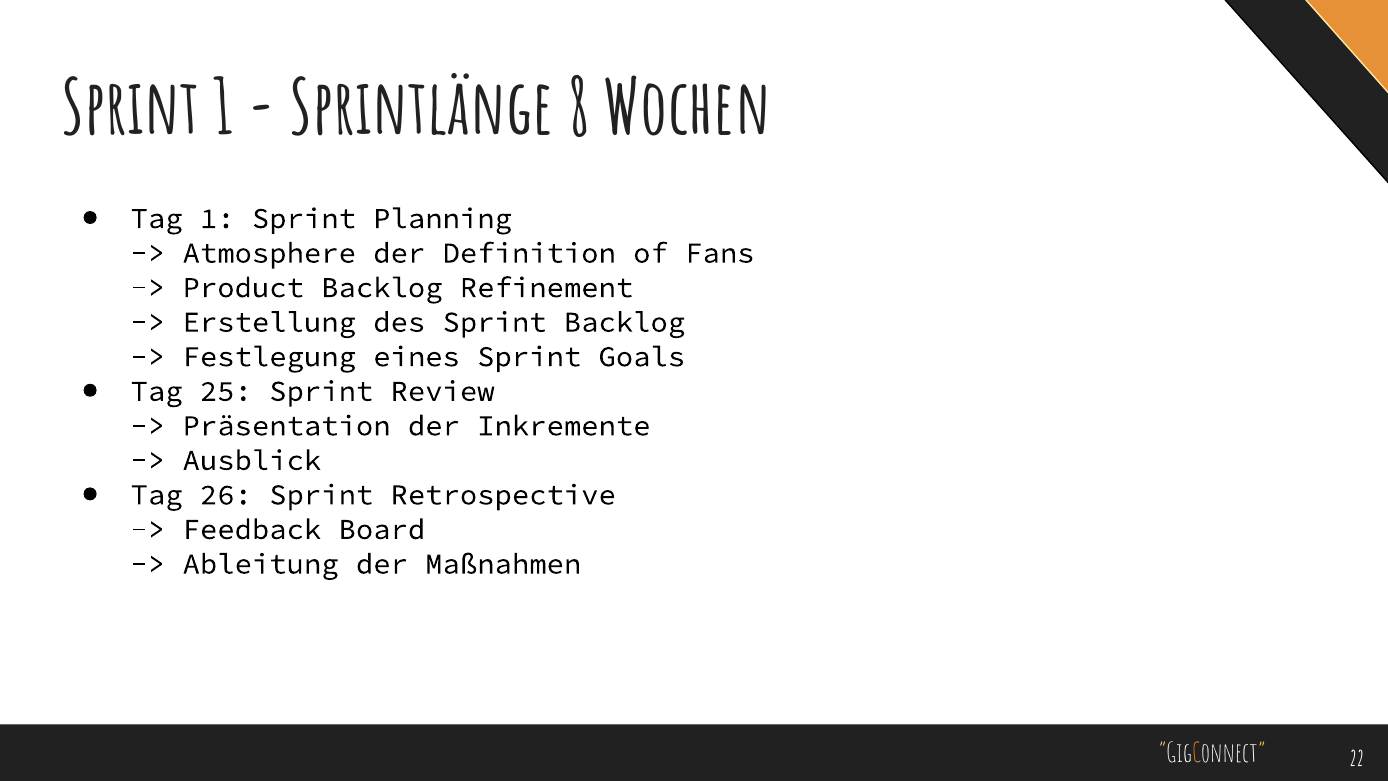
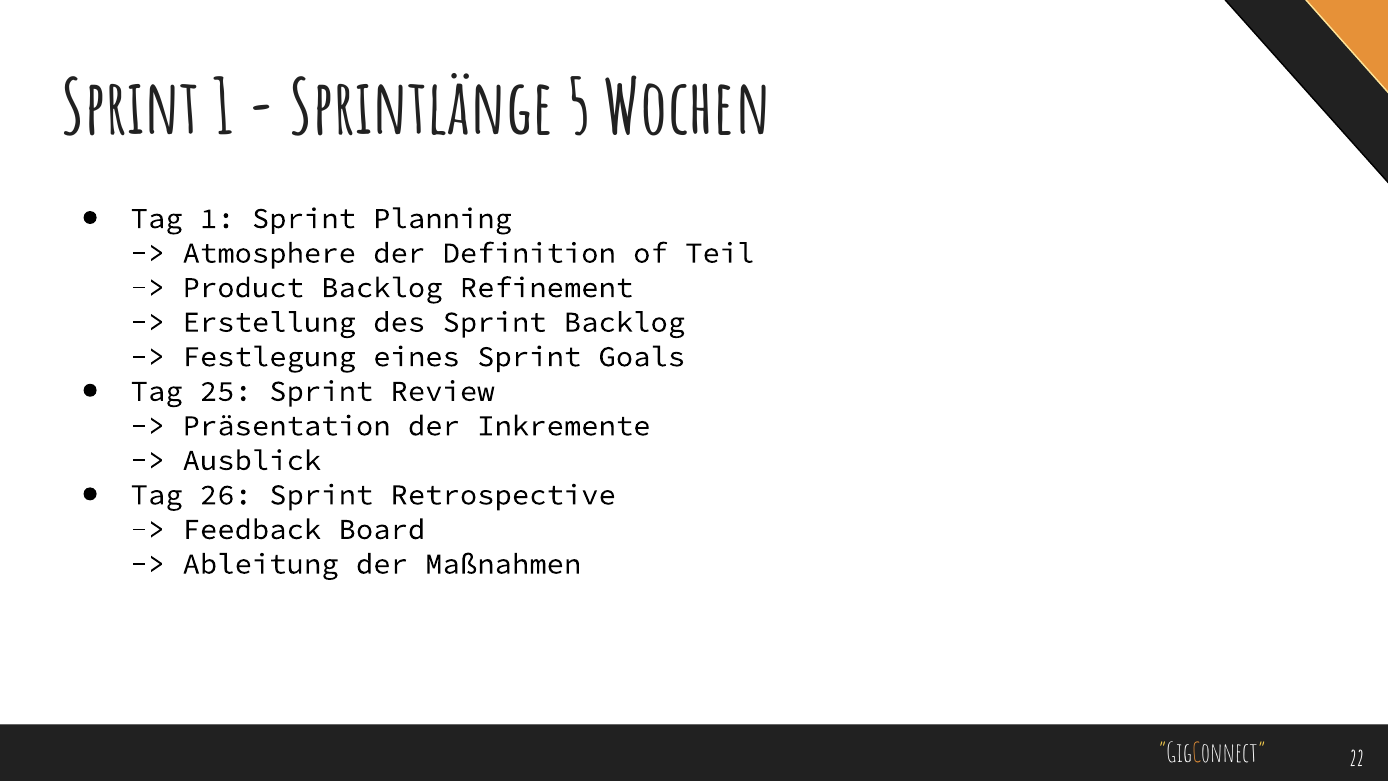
8: 8 -> 5
Fans: Fans -> Teil
